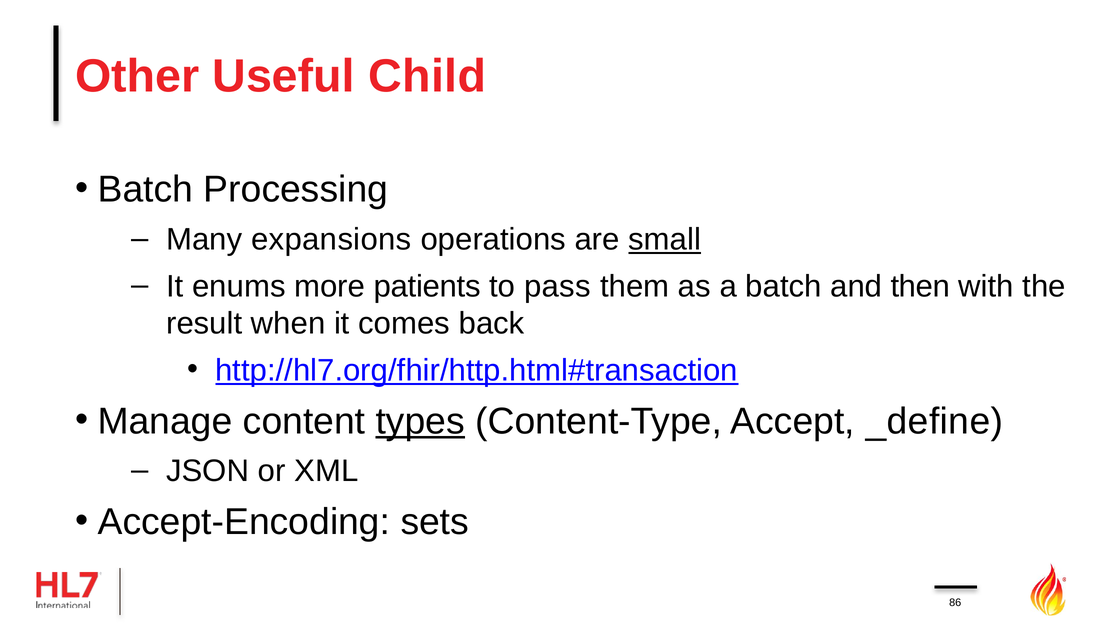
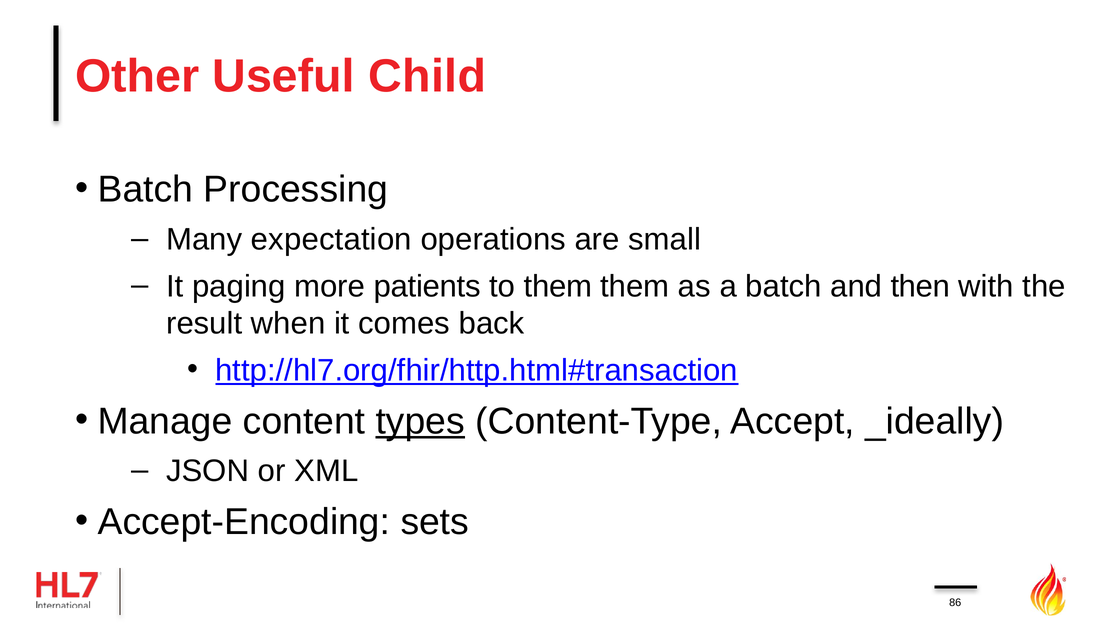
expansions: expansions -> expectation
small underline: present -> none
enums: enums -> paging
to pass: pass -> them
_define: _define -> _ideally
